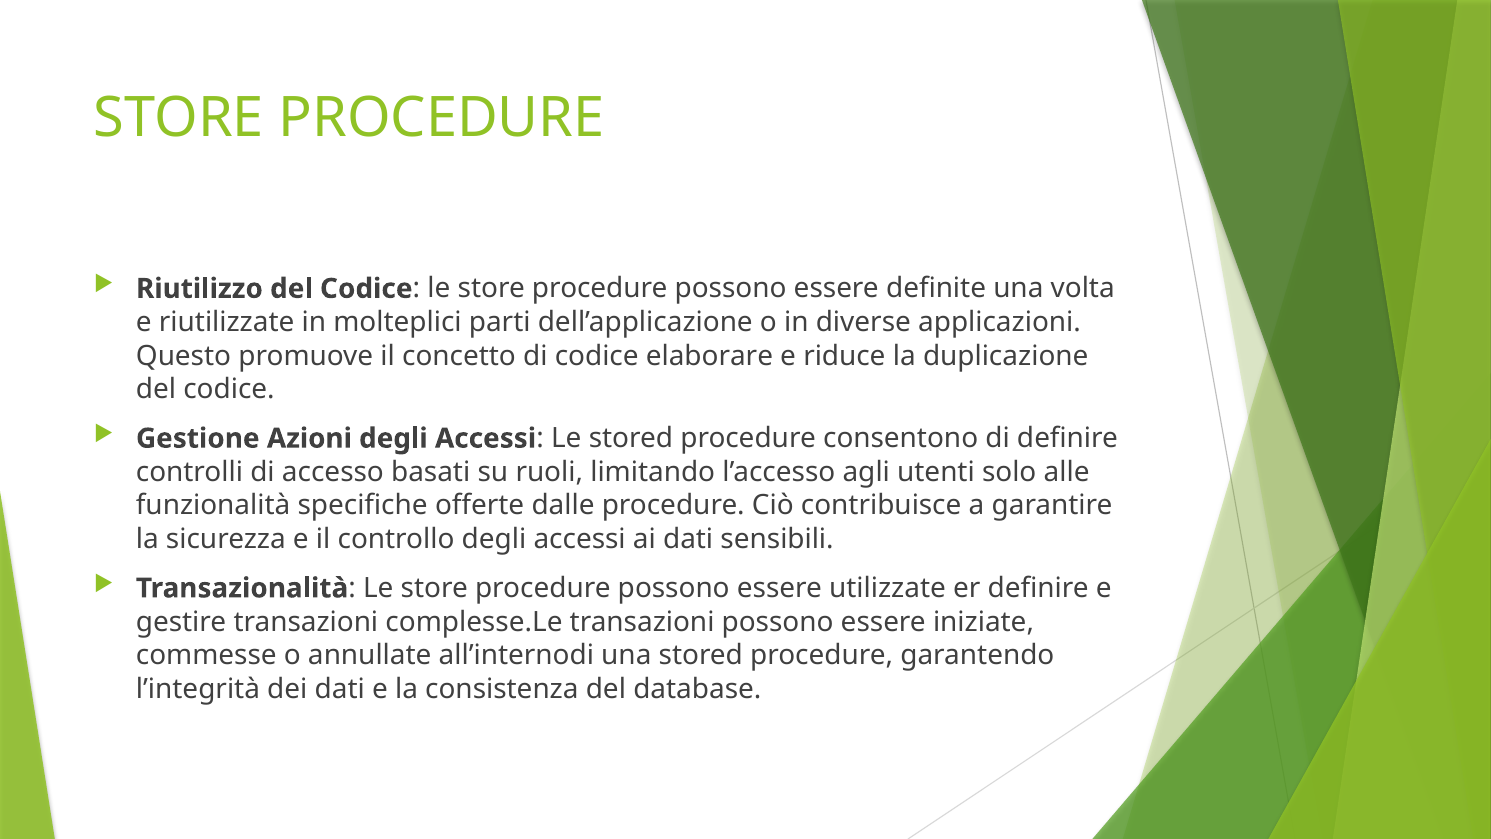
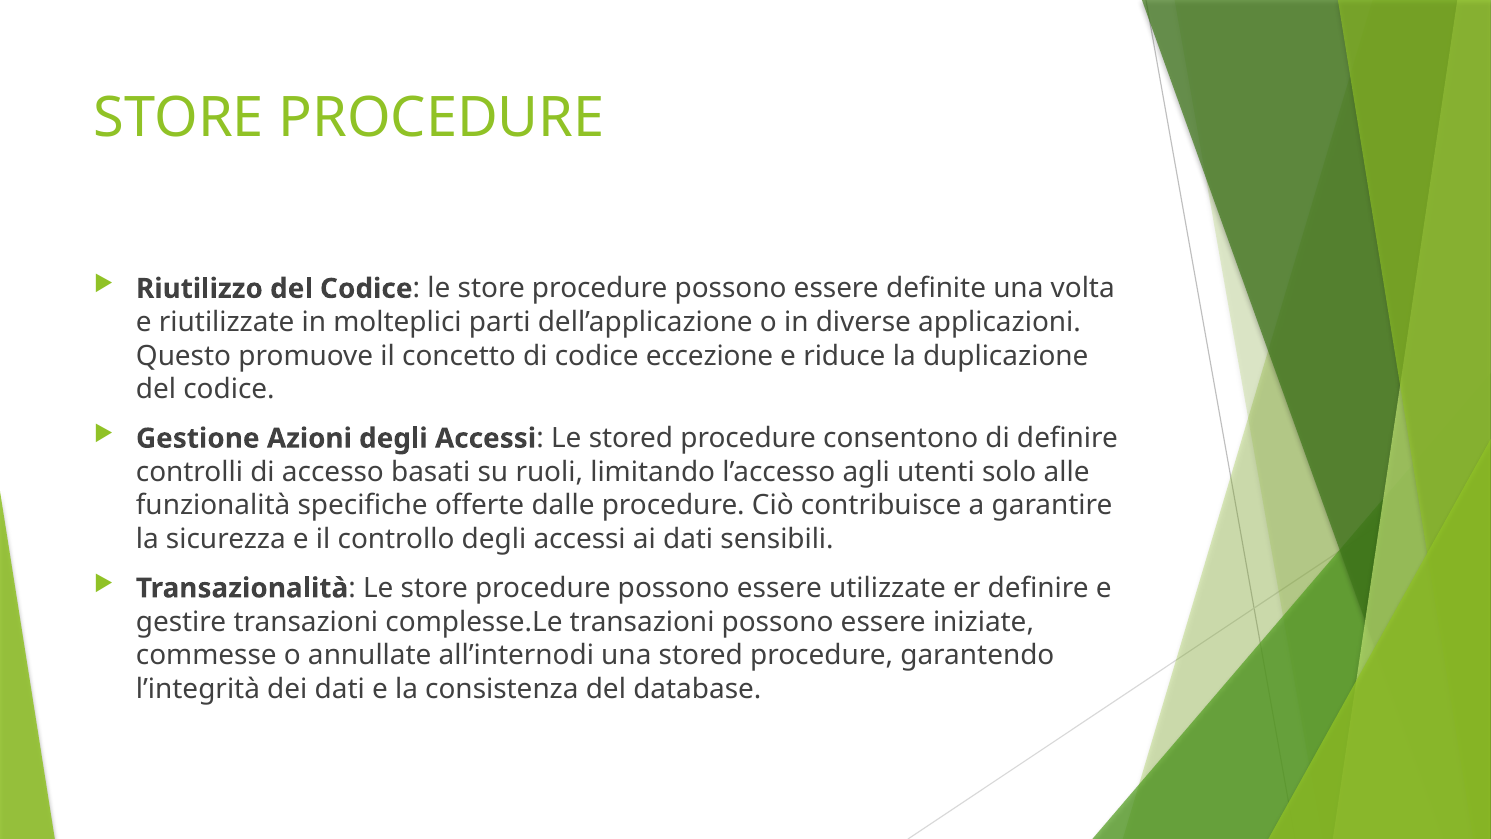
elaborare: elaborare -> eccezione
